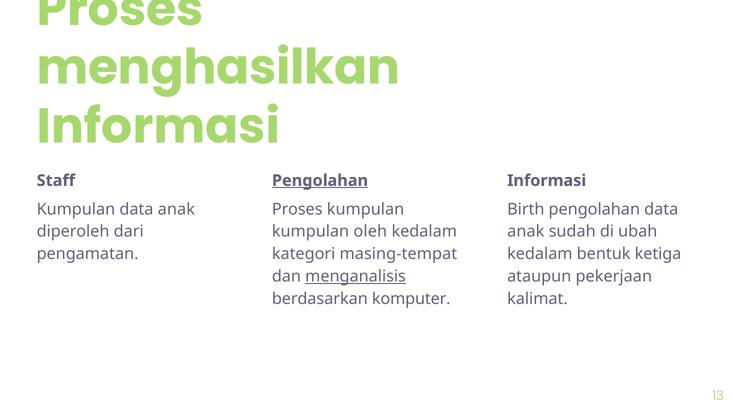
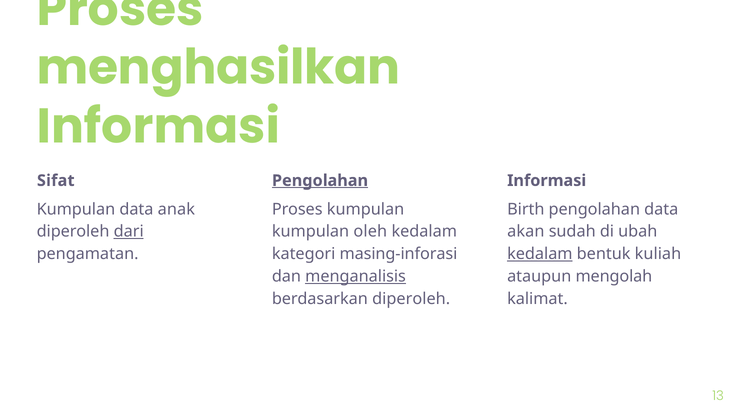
Staff: Staff -> Sifat
dari underline: none -> present
anak at (526, 232): anak -> akan
masing-tempat: masing-tempat -> masing-inforasi
kedalam at (540, 254) underline: none -> present
ketiga: ketiga -> kuliah
pekerjaan: pekerjaan -> mengolah
berdasarkan komputer: komputer -> diperoleh
